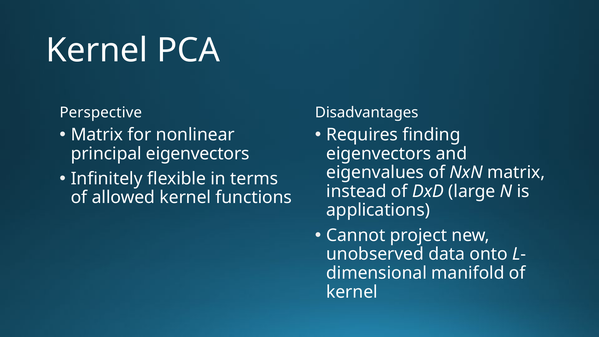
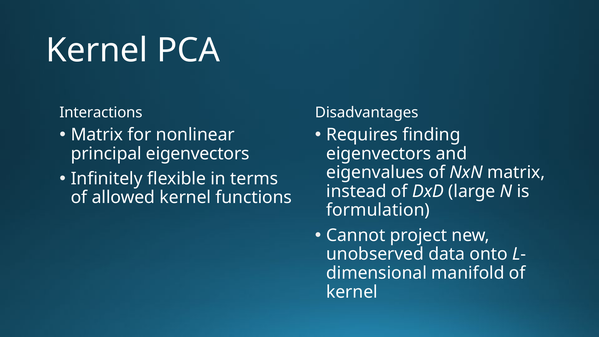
Perspective: Perspective -> Interactions
applications: applications -> formulation
